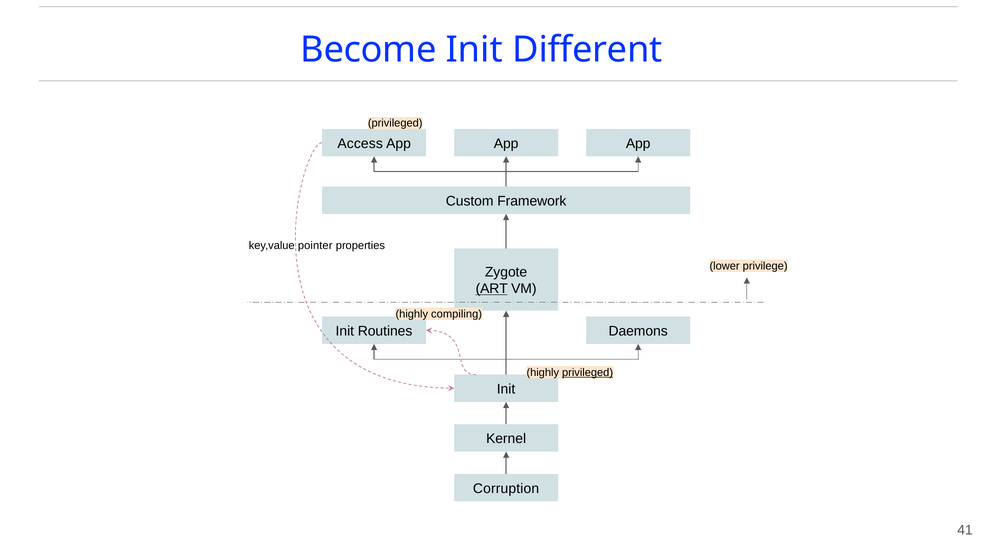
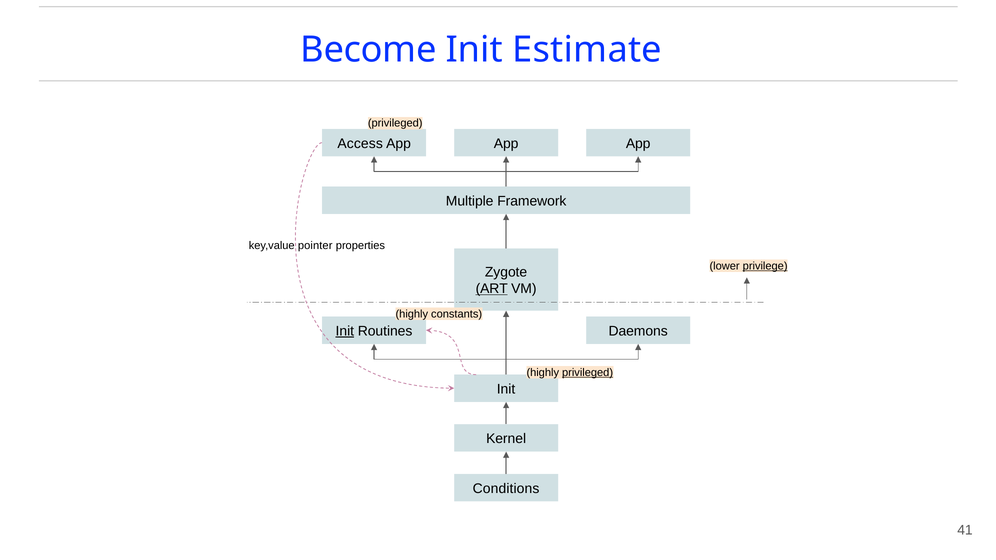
Different: Different -> Estimate
Custom: Custom -> Multiple
privilege underline: none -> present
compiling: compiling -> constants
Init at (345, 331) underline: none -> present
Corruption: Corruption -> Conditions
